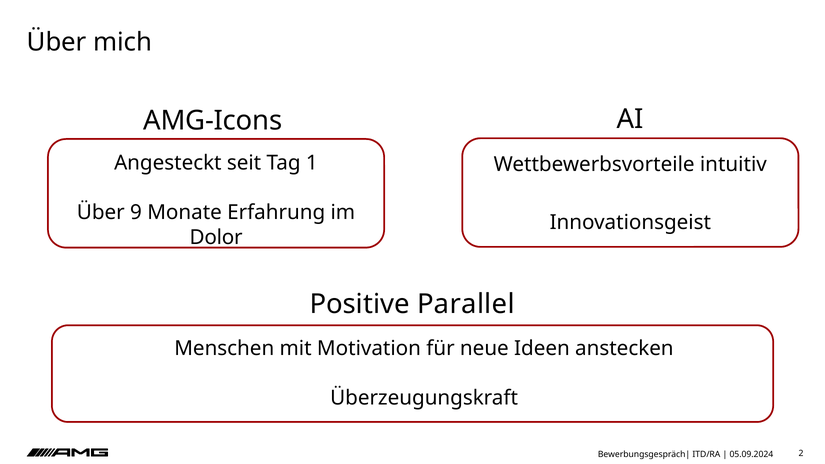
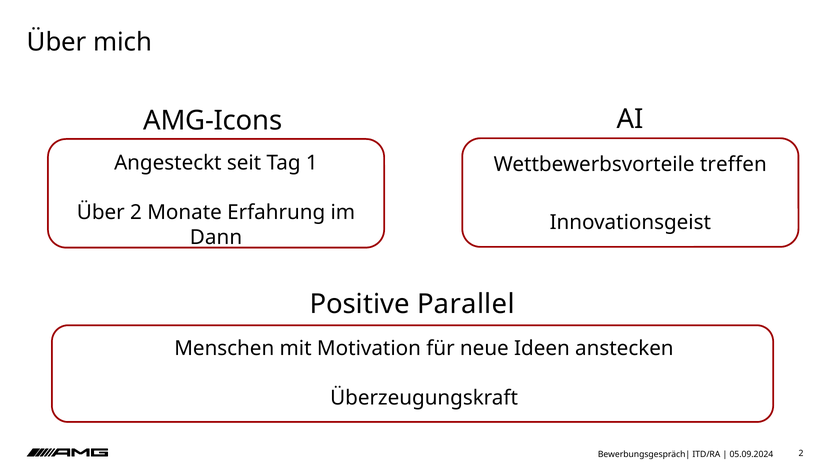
intuitiv: intuitiv -> treffen
Über 9: 9 -> 2
Dolor: Dolor -> Dann
